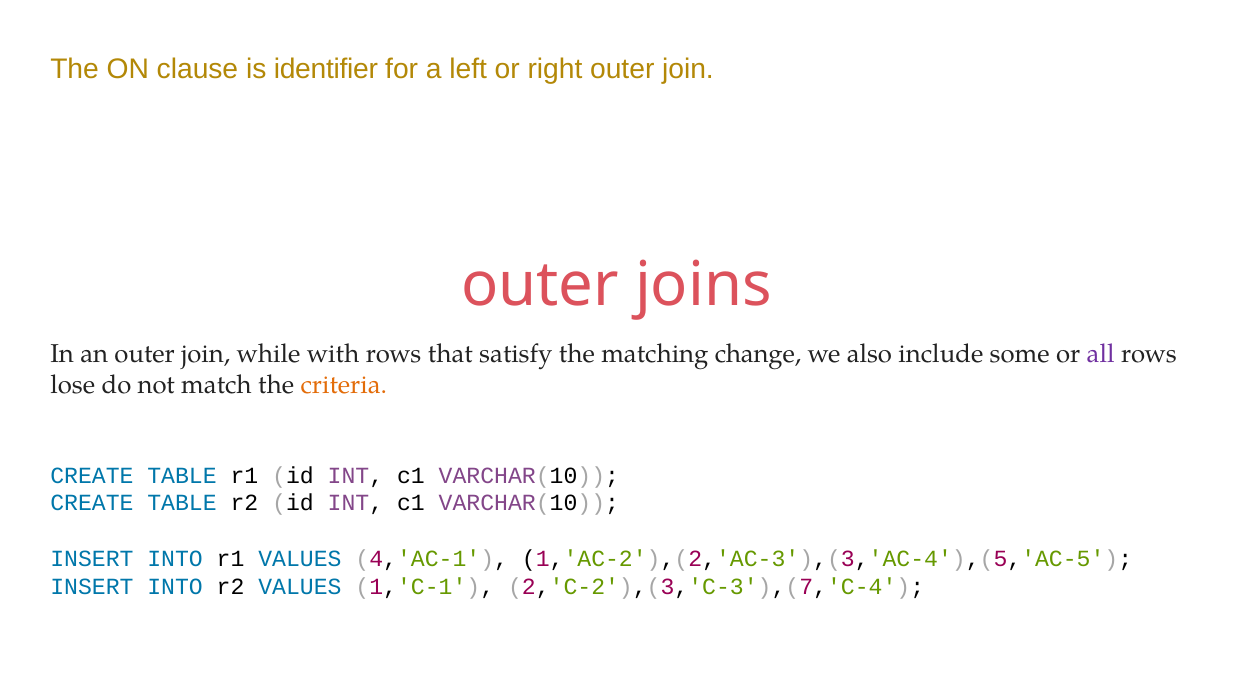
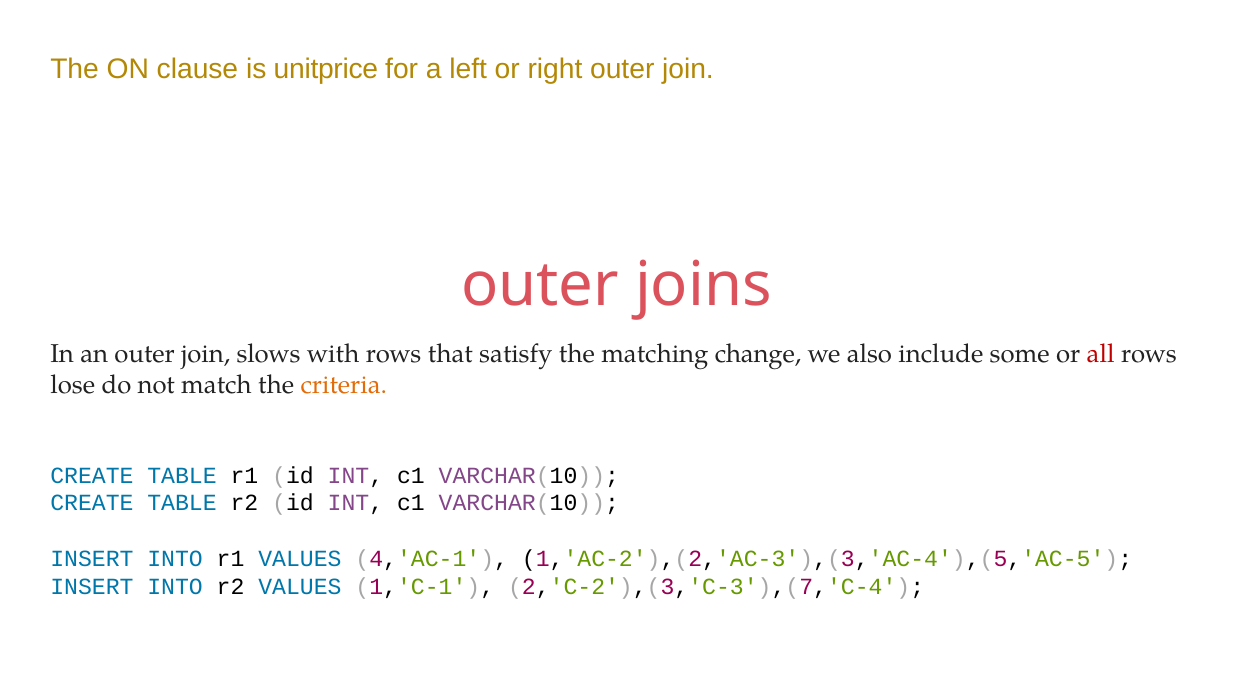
identifier: identifier -> unitprice
while: while -> slows
all colour: purple -> red
